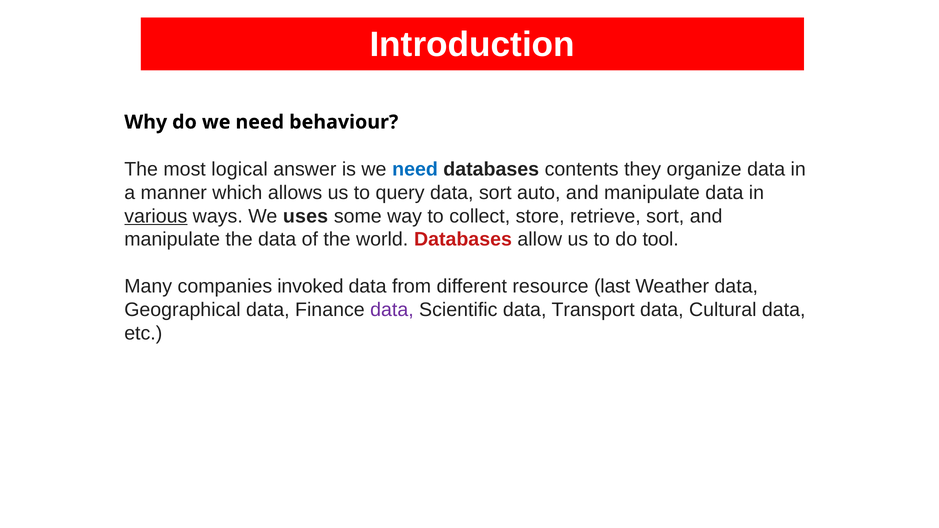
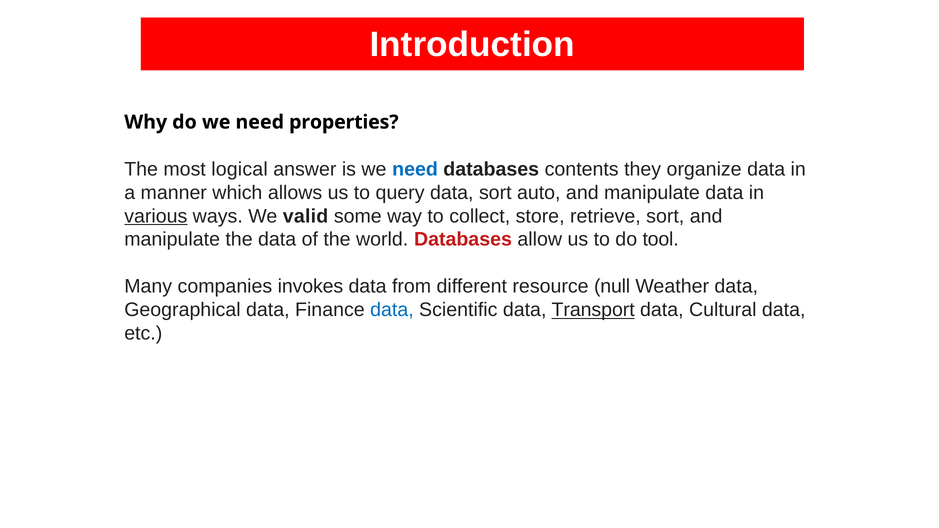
behaviour: behaviour -> properties
uses: uses -> valid
invoked: invoked -> invokes
last: last -> null
data at (392, 310) colour: purple -> blue
Transport underline: none -> present
